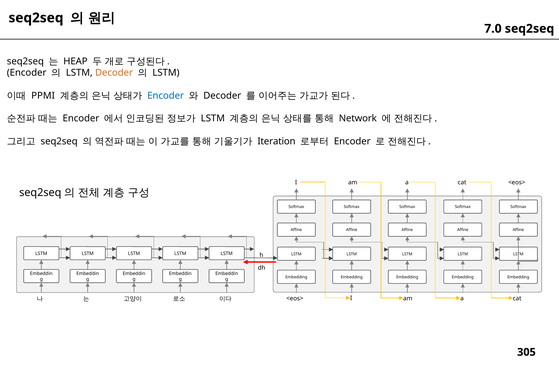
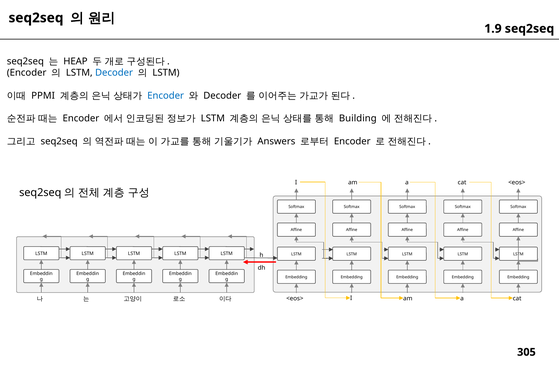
7.0: 7.0 -> 1.9
Decoder at (114, 73) colour: orange -> blue
Network: Network -> Building
Iteration: Iteration -> Answers
